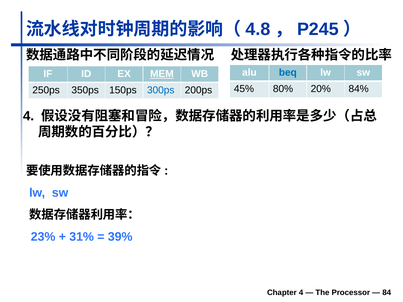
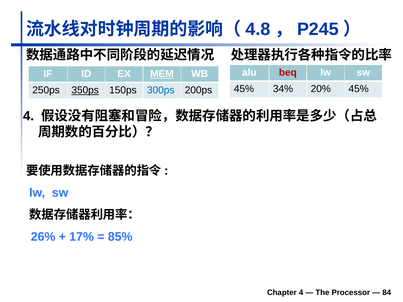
beq colour: blue -> red
80%: 80% -> 34%
20% 84%: 84% -> 45%
350ps underline: none -> present
23%: 23% -> 26%
31%: 31% -> 17%
39%: 39% -> 85%
